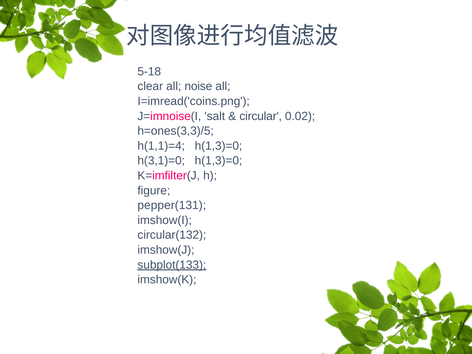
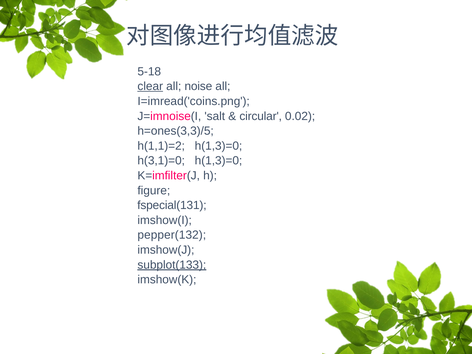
clear underline: none -> present
h(1,1)=4: h(1,1)=4 -> h(1,1)=2
pepper(131: pepper(131 -> fspecial(131
circular(132: circular(132 -> pepper(132
